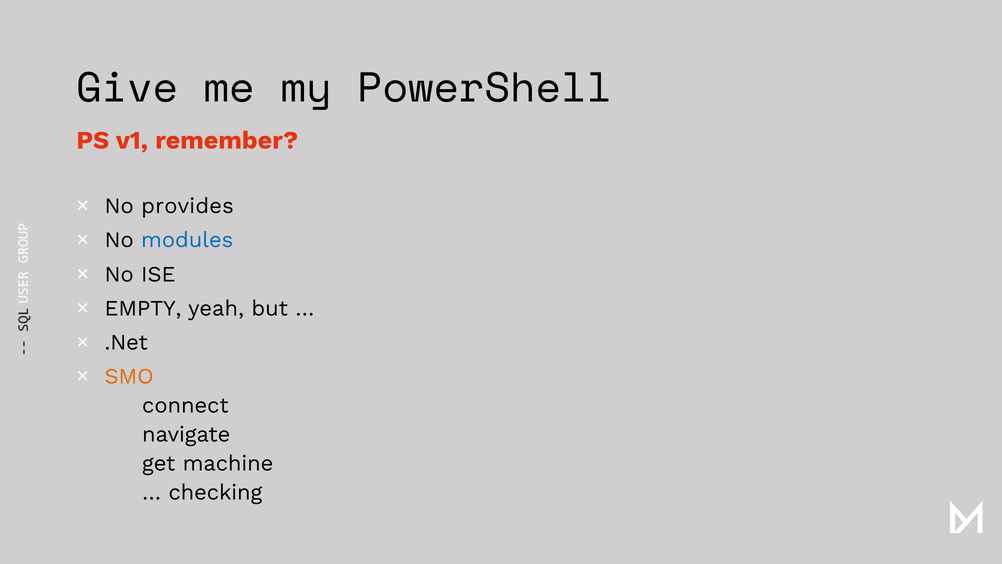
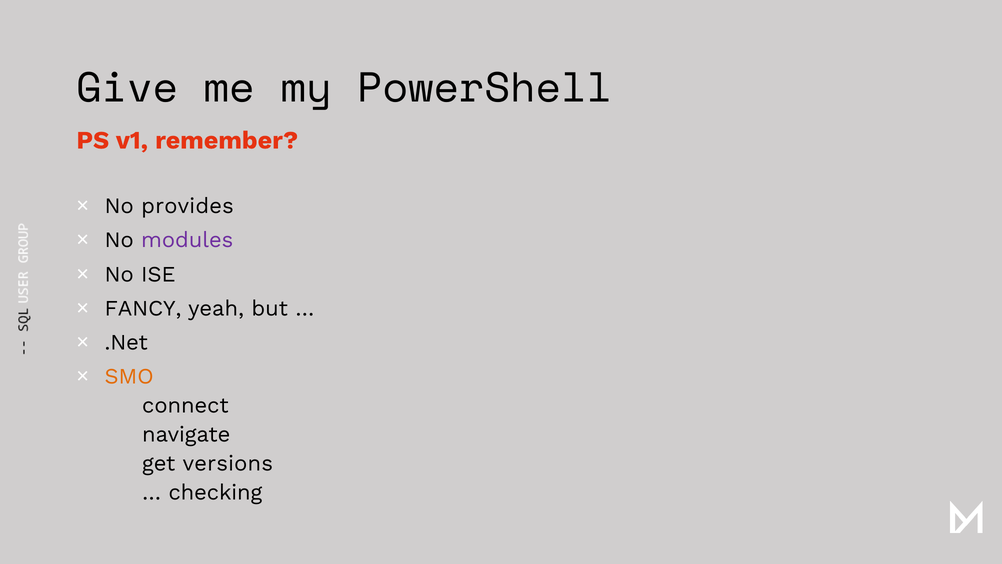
modules colour: blue -> purple
EMPTY: EMPTY -> FANCY
machine: machine -> versions
